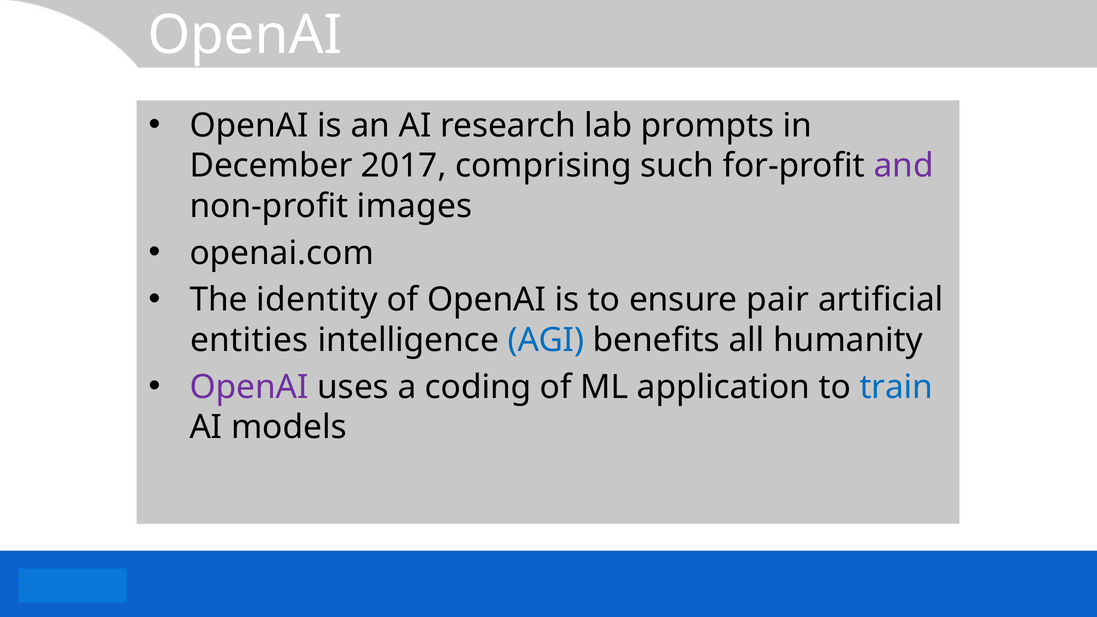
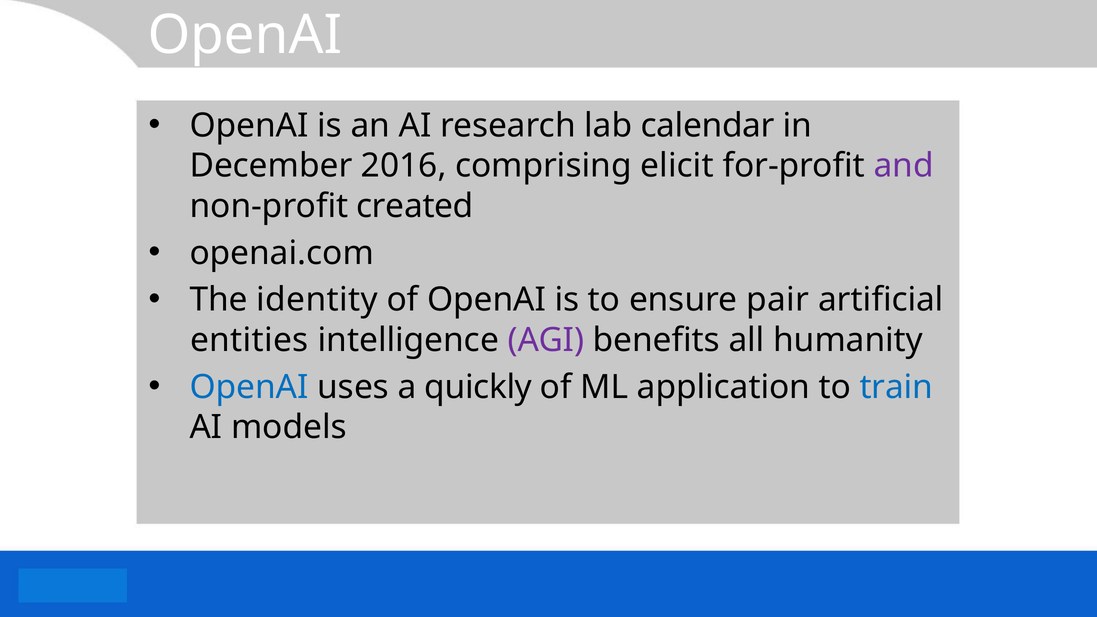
prompts: prompts -> calendar
2017: 2017 -> 2016
such: such -> elicit
images: images -> created
AGI colour: blue -> purple
OpenAI at (249, 387) colour: purple -> blue
coding: coding -> quickly
